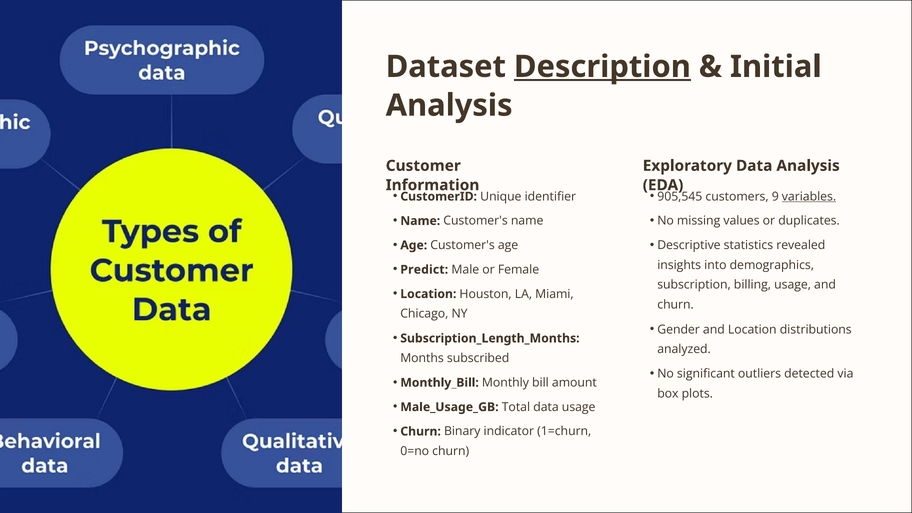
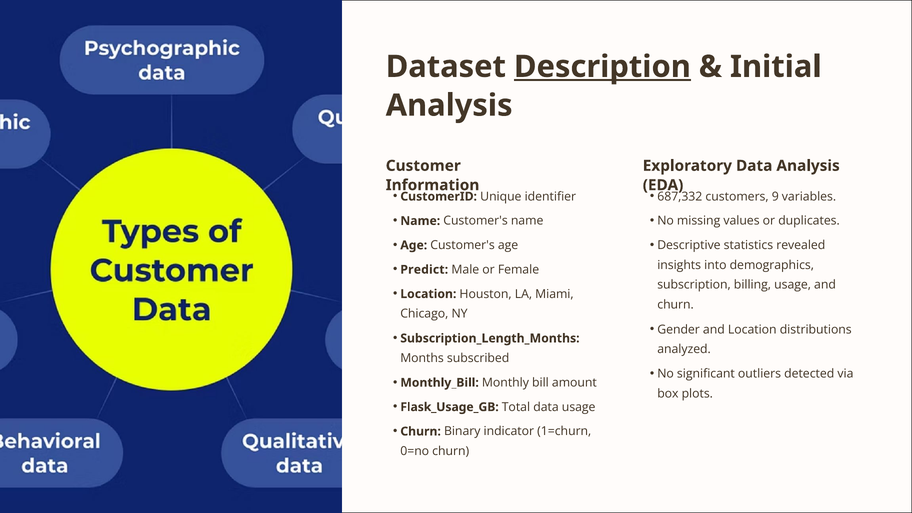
905,545: 905,545 -> 687,332
variables underline: present -> none
Male_Usage_GB: Male_Usage_GB -> Flask_Usage_GB
